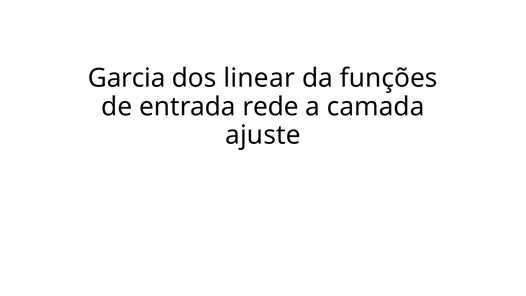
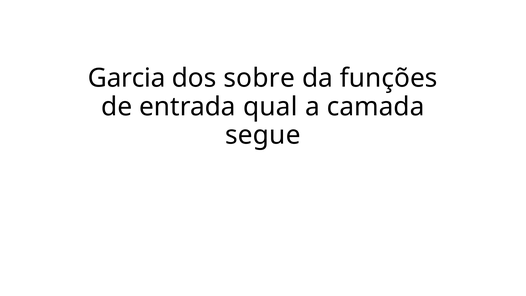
linear: linear -> sobre
rede: rede -> qual
ajuste: ajuste -> segue
